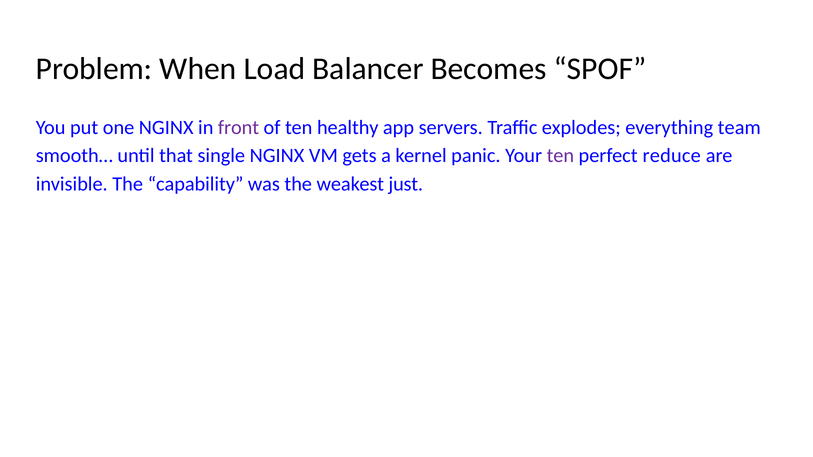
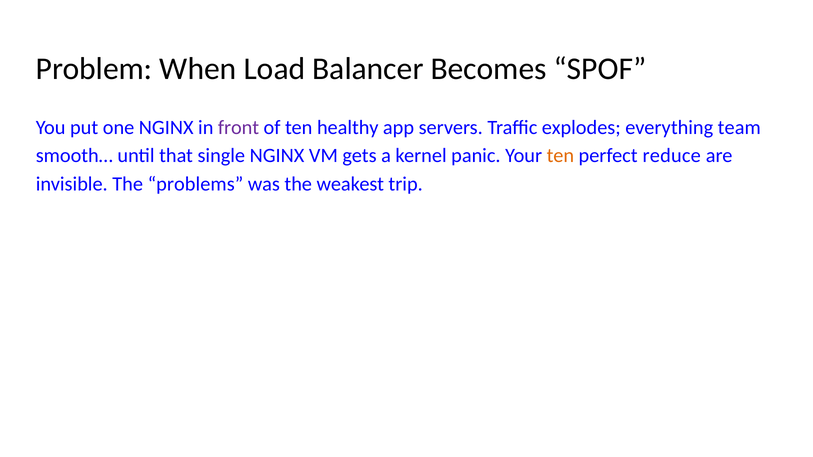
ten at (560, 156) colour: purple -> orange
capability: capability -> problems
just: just -> trip
